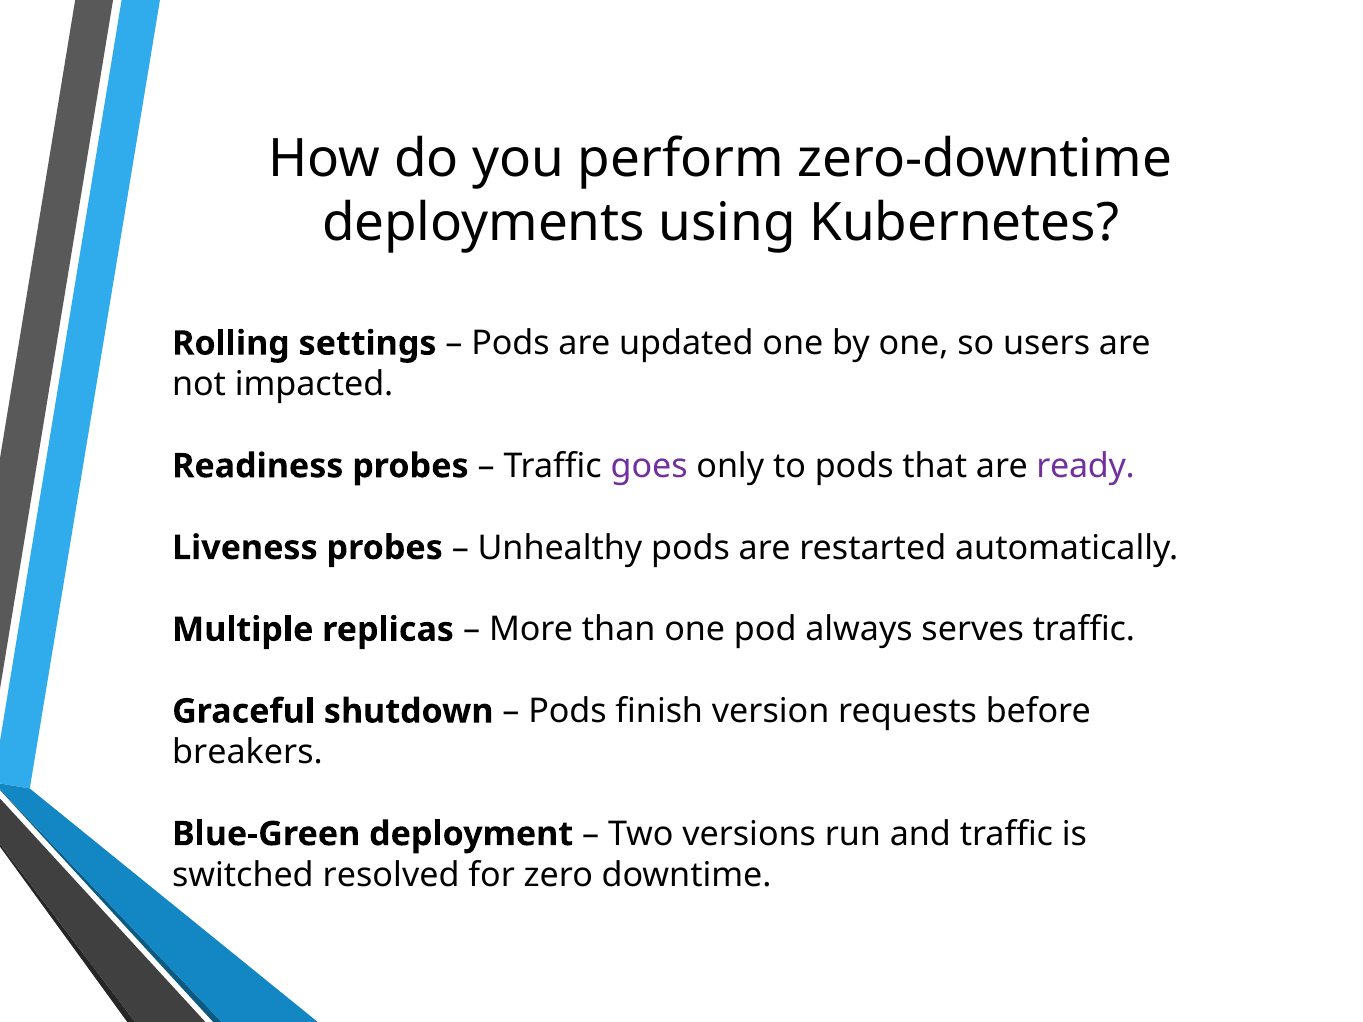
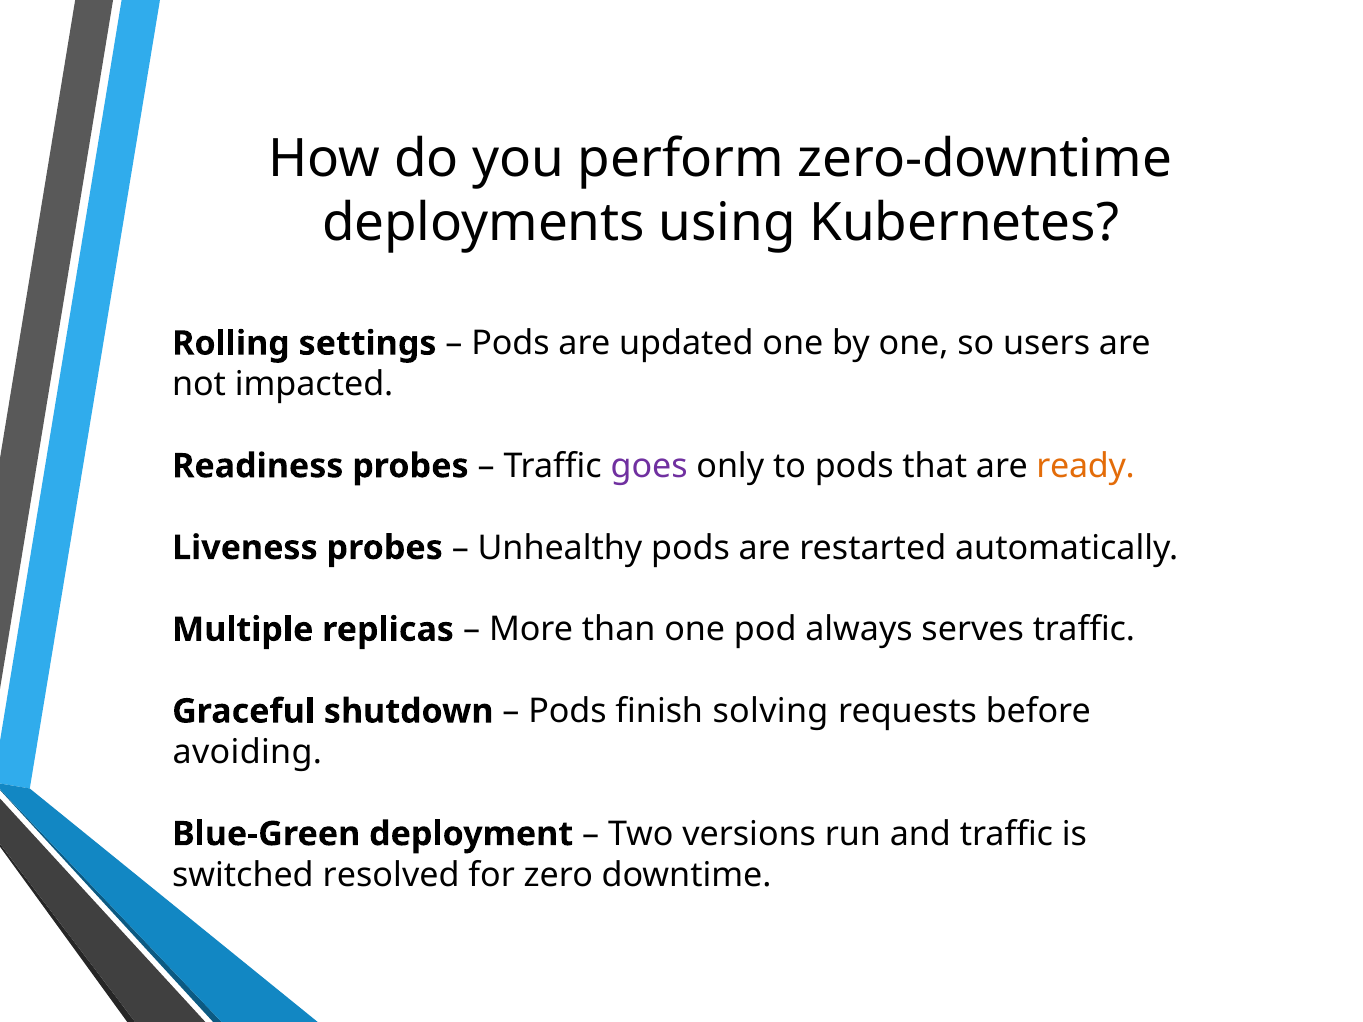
ready colour: purple -> orange
version: version -> solving
breakers: breakers -> avoiding
